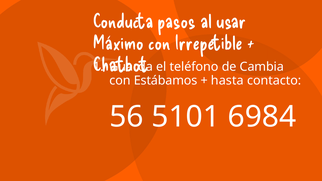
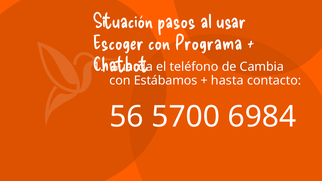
Conducta: Conducta -> Situación
Máximo: Máximo -> Escoger
Irrepetible: Irrepetible -> Programa
5101: 5101 -> 5700
